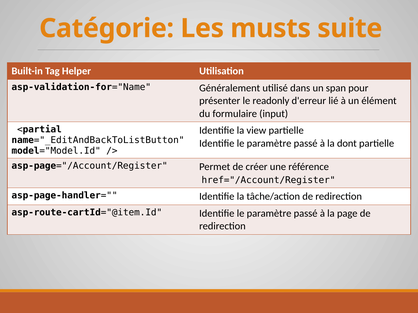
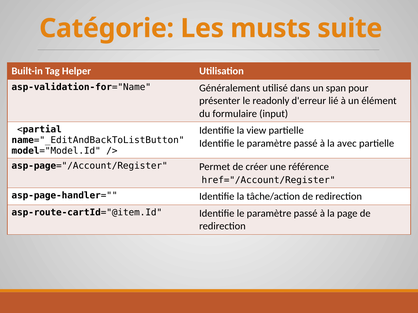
dont: dont -> avec
